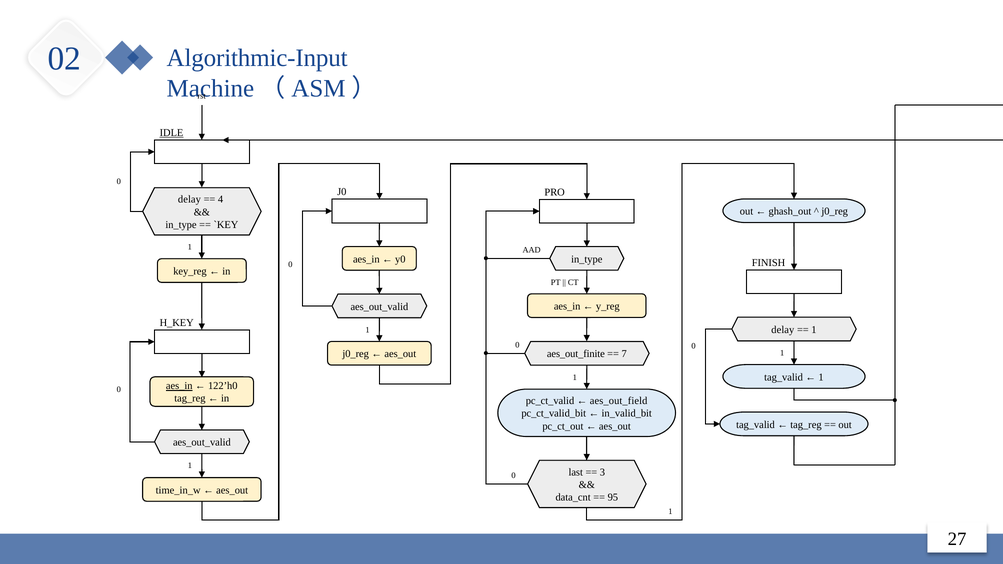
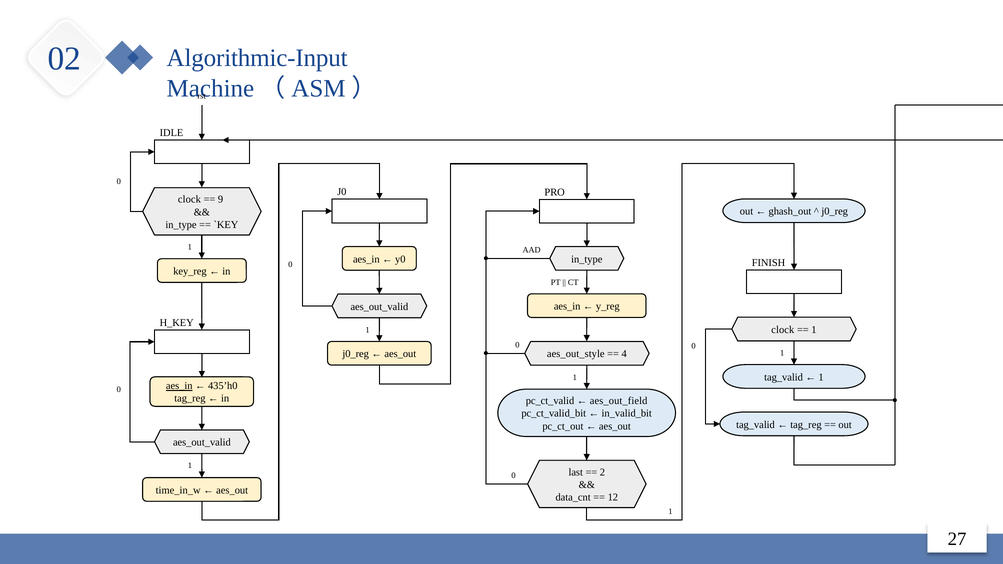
IDLE underline: present -> none
delay at (189, 200): delay -> clock
4: 4 -> 9
delay at (783, 330): delay -> clock
aes_out_finite: aes_out_finite -> aes_out_style
7: 7 -> 4
122’h0: 122’h0 -> 435’h0
3: 3 -> 2
95: 95 -> 12
